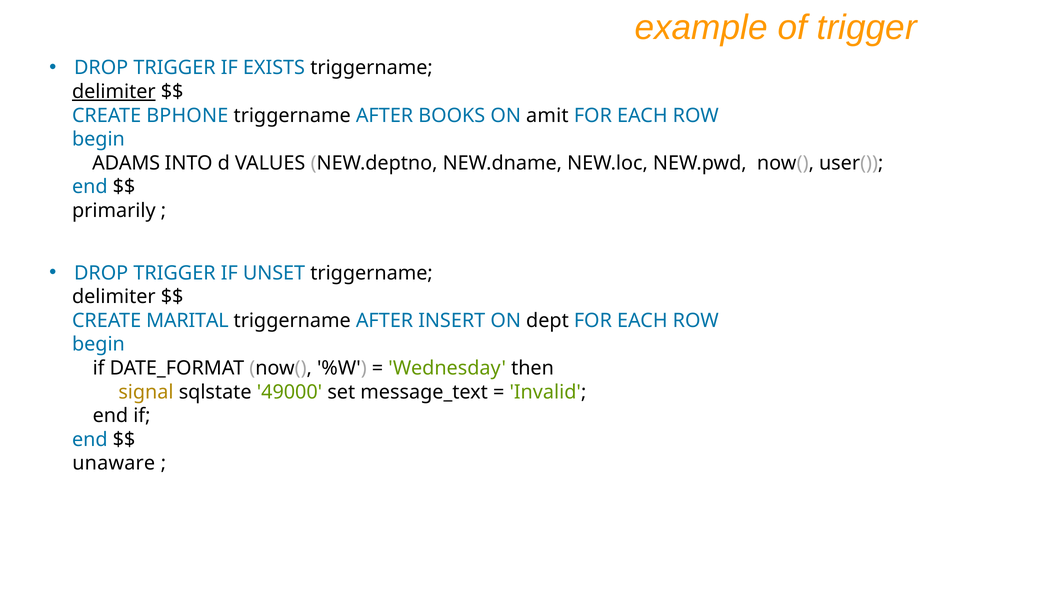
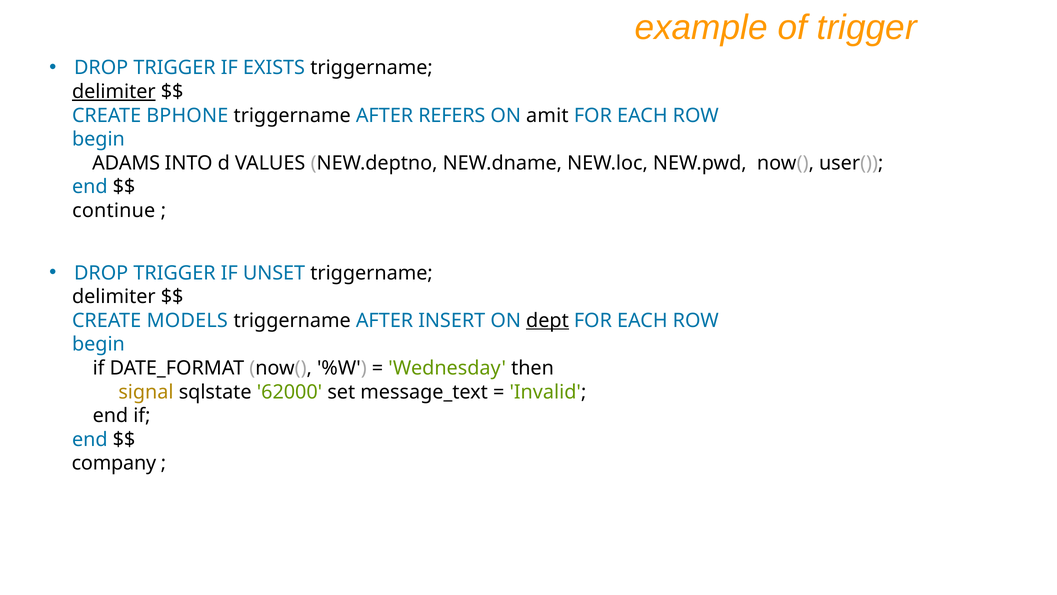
BOOKS: BOOKS -> REFERS
primarily: primarily -> continue
MARITAL: MARITAL -> MODELS
dept underline: none -> present
49000: 49000 -> 62000
unaware: unaware -> company
